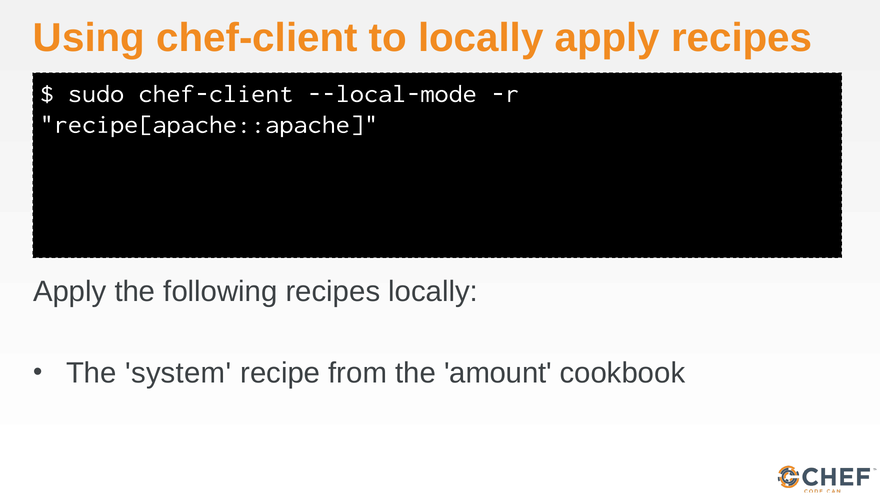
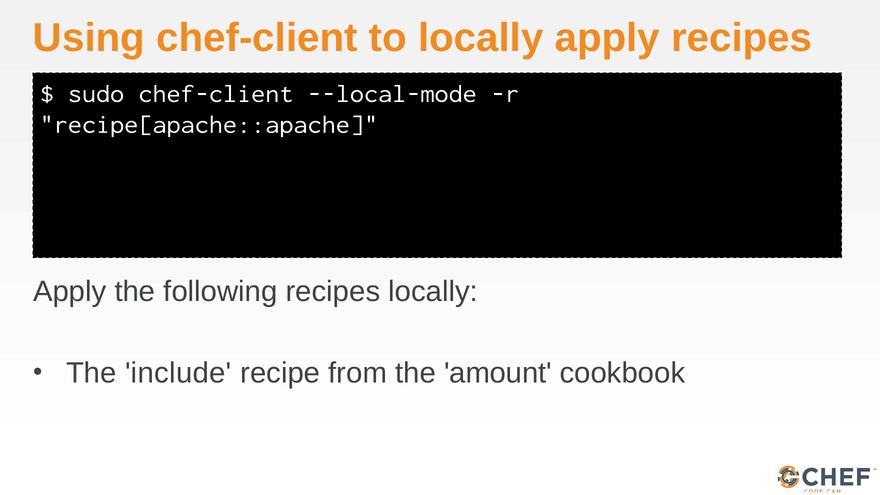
system: system -> include
